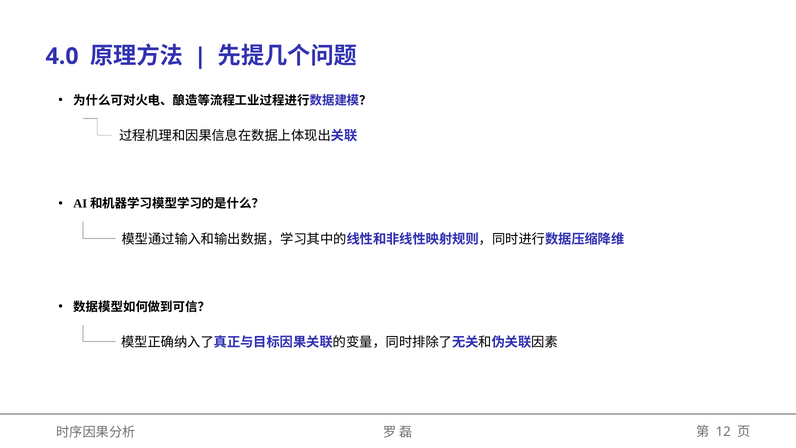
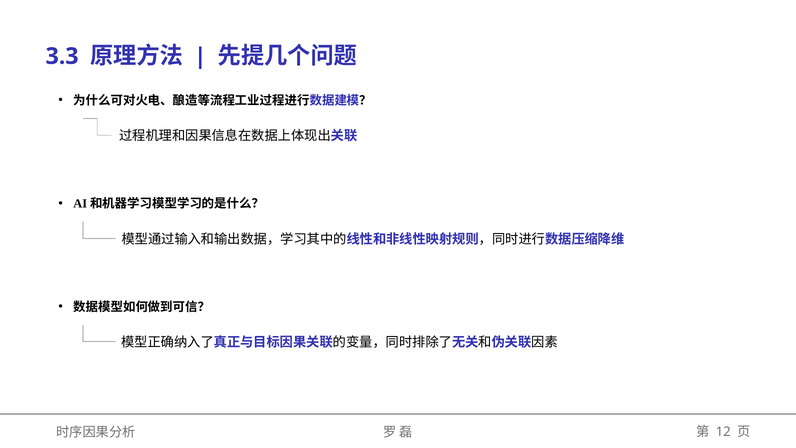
4.0: 4.0 -> 3.3
